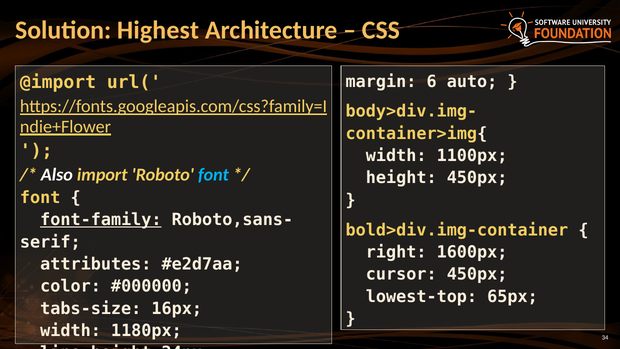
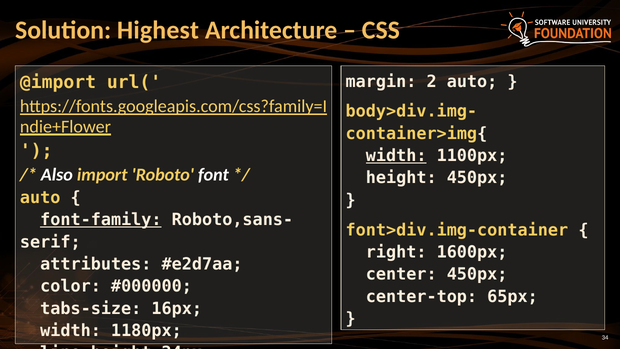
6: 6 -> 2
width at (396, 156) underline: none -> present
font at (213, 175) colour: light blue -> white
font at (40, 198): font -> auto
bold>div.img-container: bold>div.img-container -> font>div.img-container
cursor: cursor -> center
lowest-top: lowest-top -> center-top
